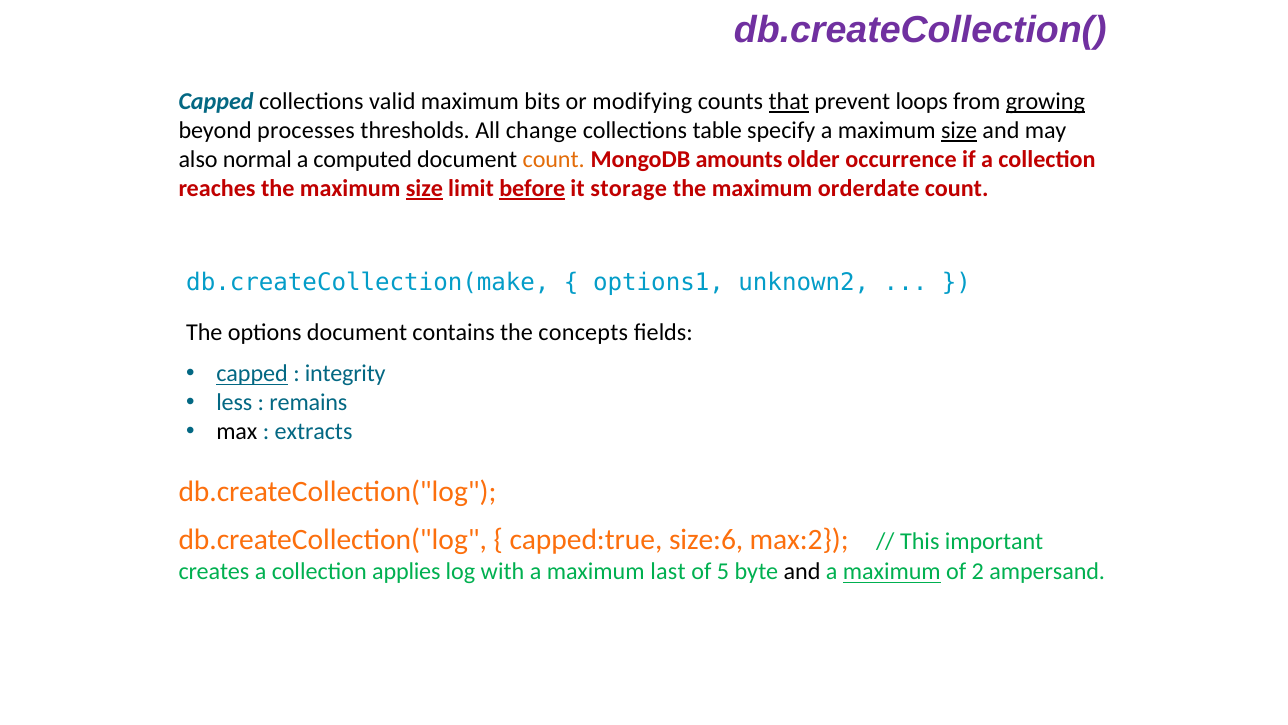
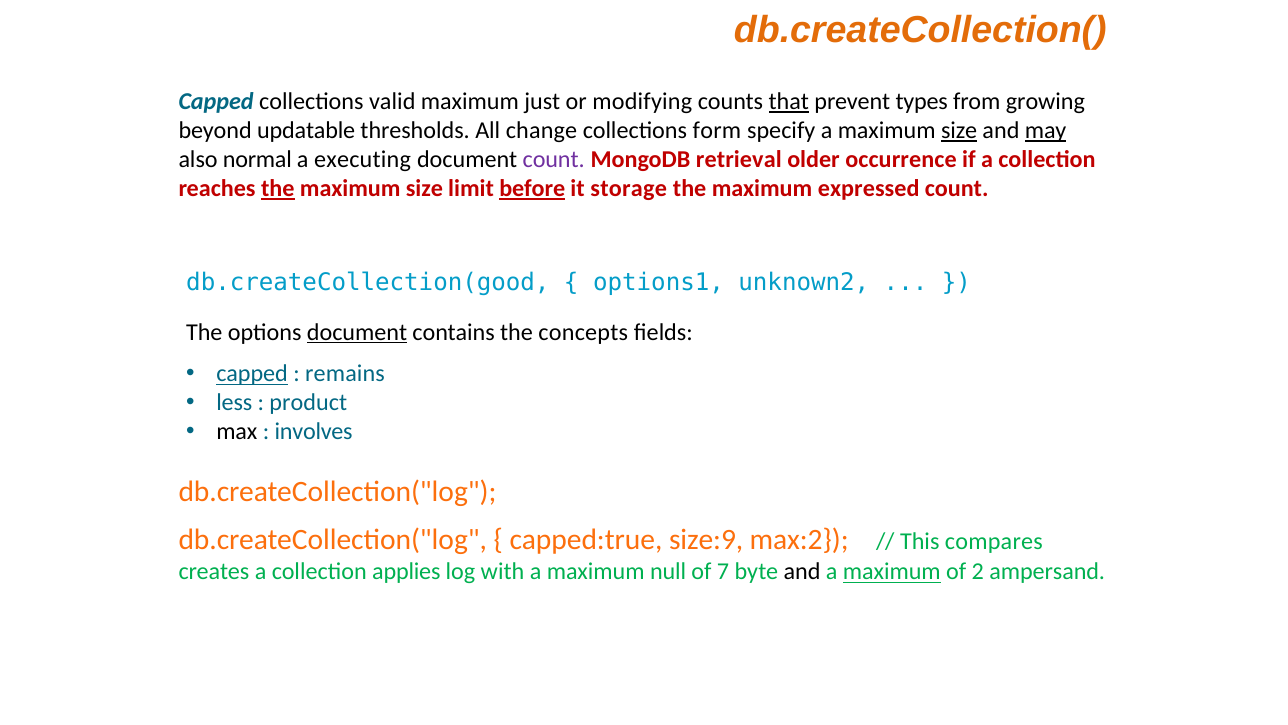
db.createCollection( colour: purple -> orange
bits: bits -> just
loops: loops -> types
growing underline: present -> none
processes: processes -> updatable
table: table -> form
may underline: none -> present
computed: computed -> executing
count at (554, 159) colour: orange -> purple
amounts: amounts -> retrieval
the at (278, 188) underline: none -> present
size at (424, 188) underline: present -> none
orderdate: orderdate -> expressed
db.createCollection(make: db.createCollection(make -> db.createCollection(good
document at (357, 332) underline: none -> present
integrity: integrity -> remains
remains: remains -> product
extracts: extracts -> involves
size:6: size:6 -> size:9
important: important -> compares
last: last -> null
5: 5 -> 7
